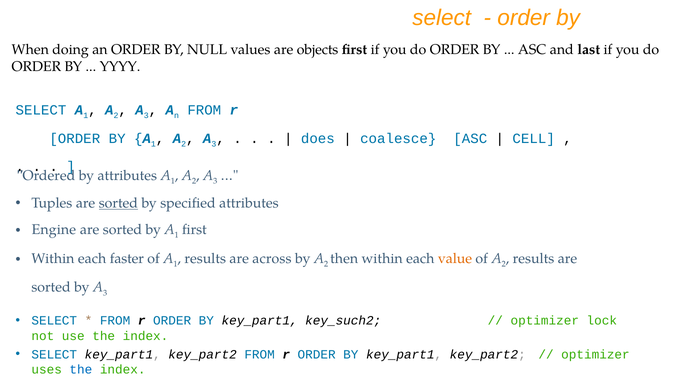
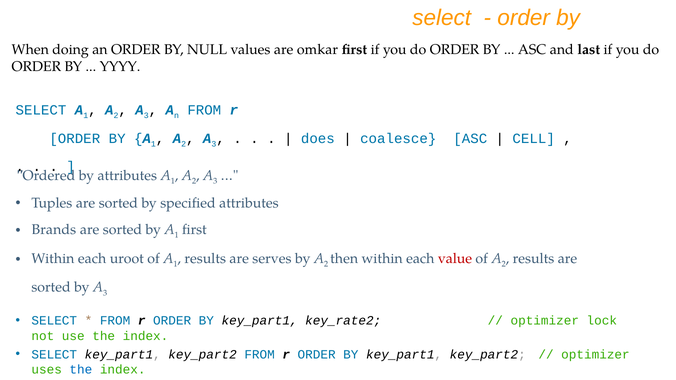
objects: objects -> omkar
sorted at (118, 203) underline: present -> none
Engine: Engine -> Brands
faster: faster -> uroot
across: across -> serves
value colour: orange -> red
key_such2: key_such2 -> key_rate2
